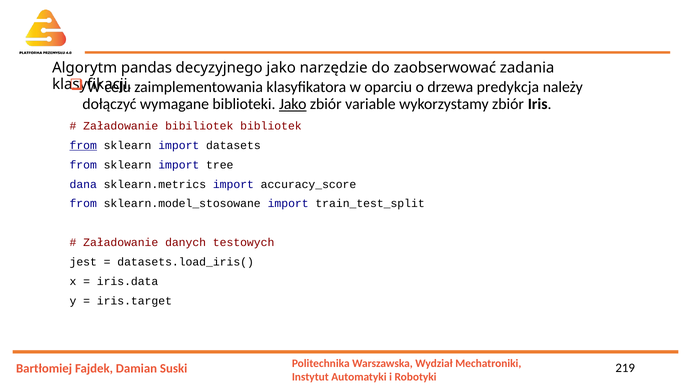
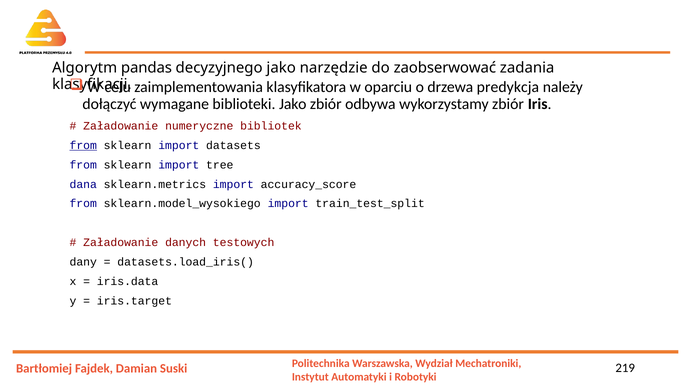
Jako at (293, 104) underline: present -> none
variable: variable -> odbywa
bibiliotek: bibiliotek -> numeryczne
sklearn.model_stosowane: sklearn.model_stosowane -> sklearn.model_wysokiego
jest: jest -> dany
